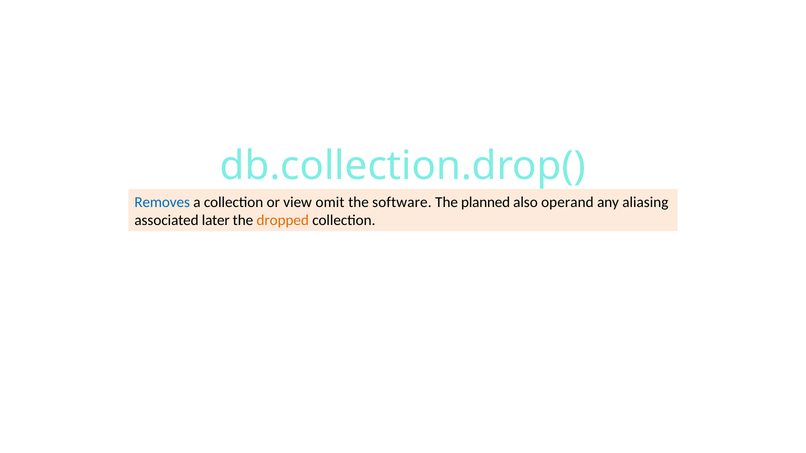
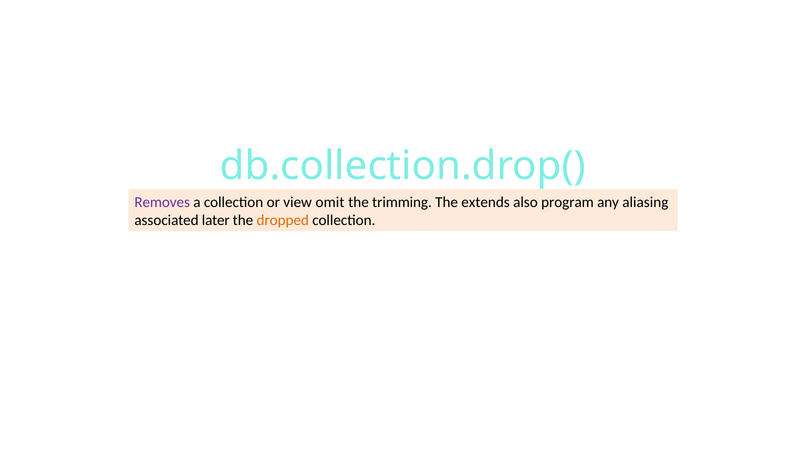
Removes colour: blue -> purple
software: software -> trimming
planned: planned -> extends
operand: operand -> program
